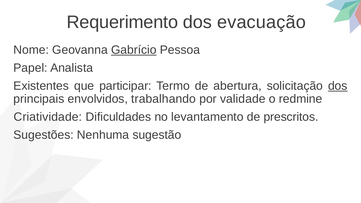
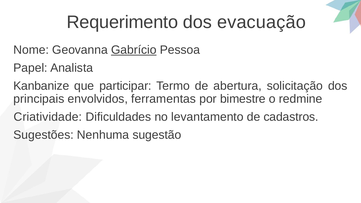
Existentes: Existentes -> Kanbanize
dos at (338, 86) underline: present -> none
trabalhando: trabalhando -> ferramentas
validade: validade -> bimestre
prescritos: prescritos -> cadastros
